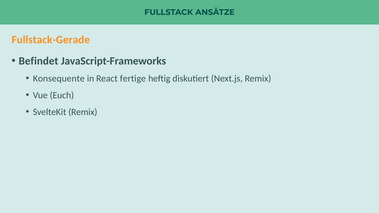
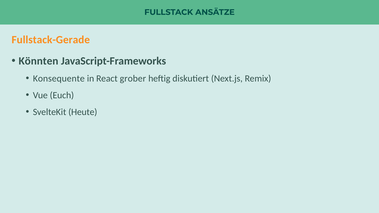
Befindet: Befindet -> Könnten
fertige: fertige -> grober
SvelteKit Remix: Remix -> Heute
